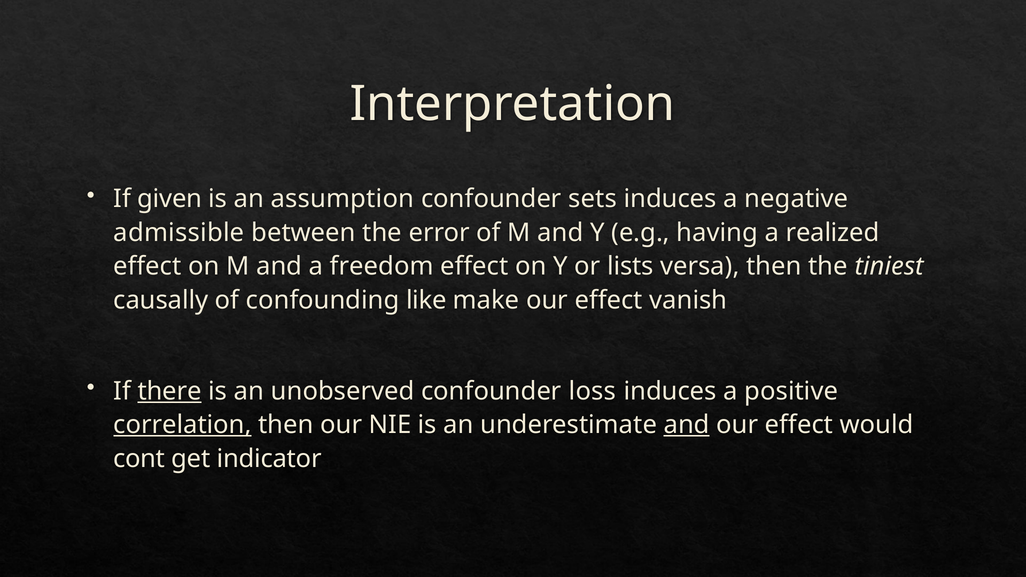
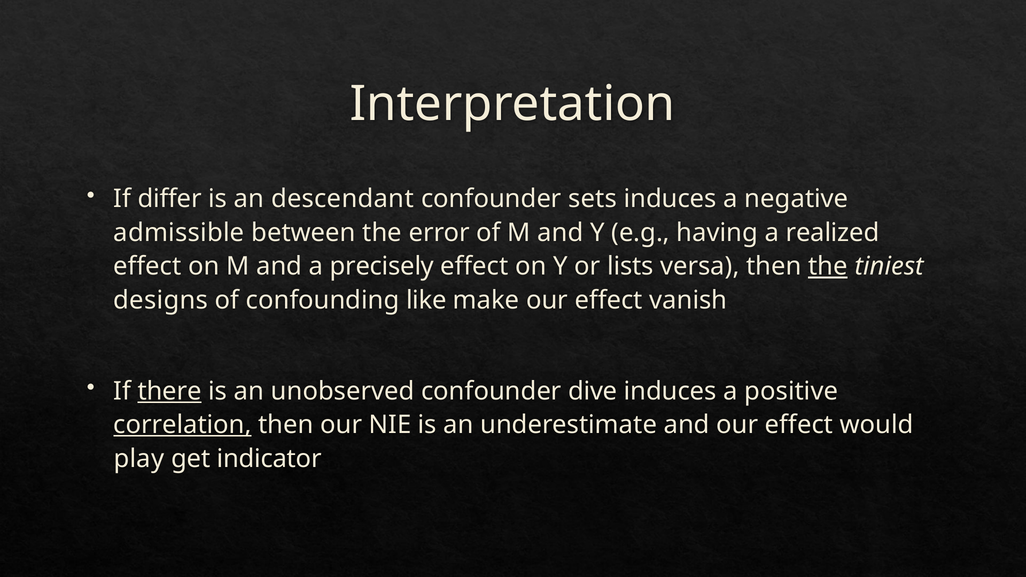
given: given -> differ
assumption: assumption -> descendant
freedom: freedom -> precisely
the at (828, 267) underline: none -> present
causally: causally -> designs
loss: loss -> dive
and at (687, 425) underline: present -> none
cont: cont -> play
